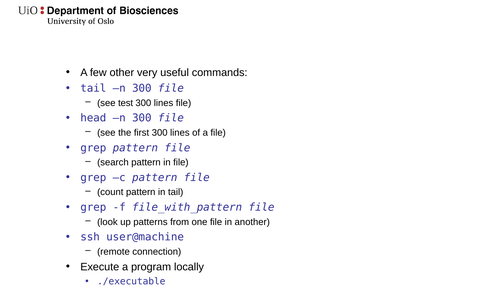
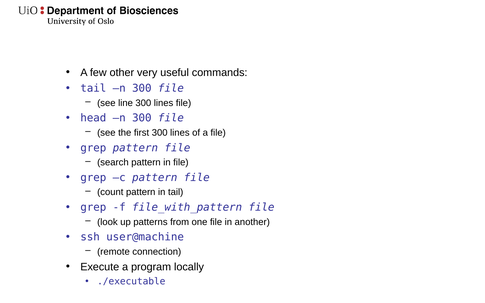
test: test -> line
